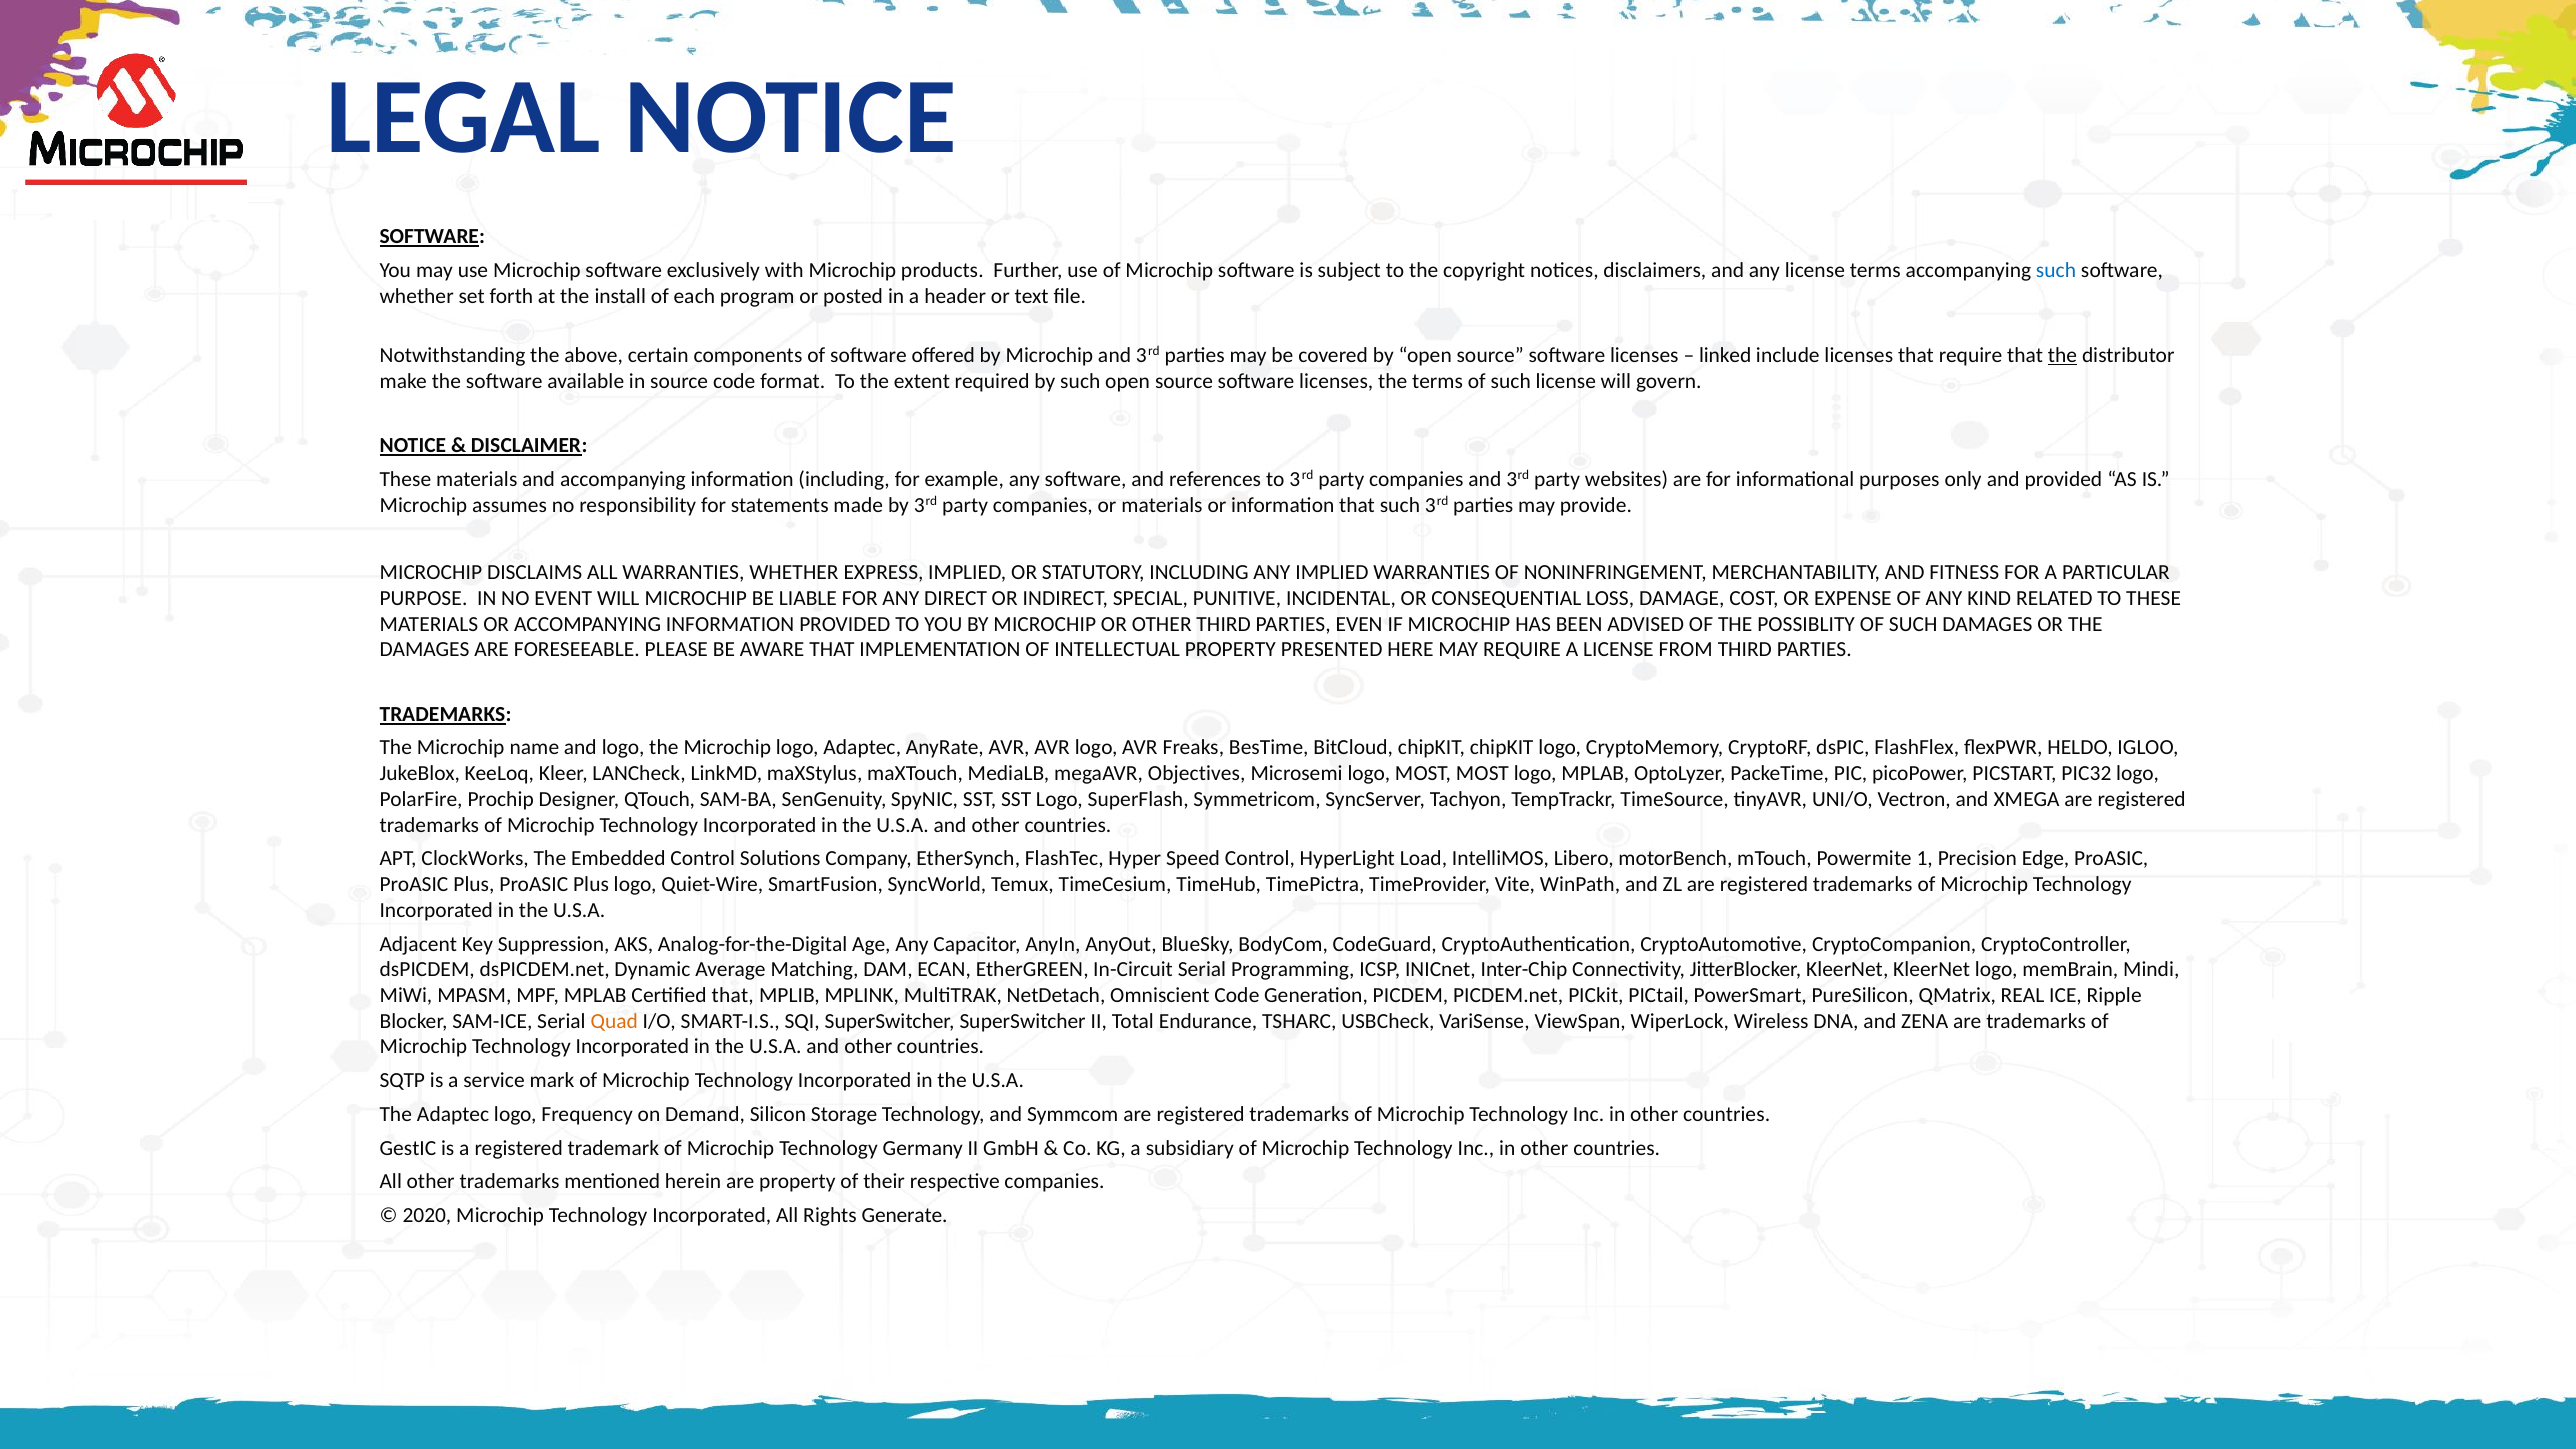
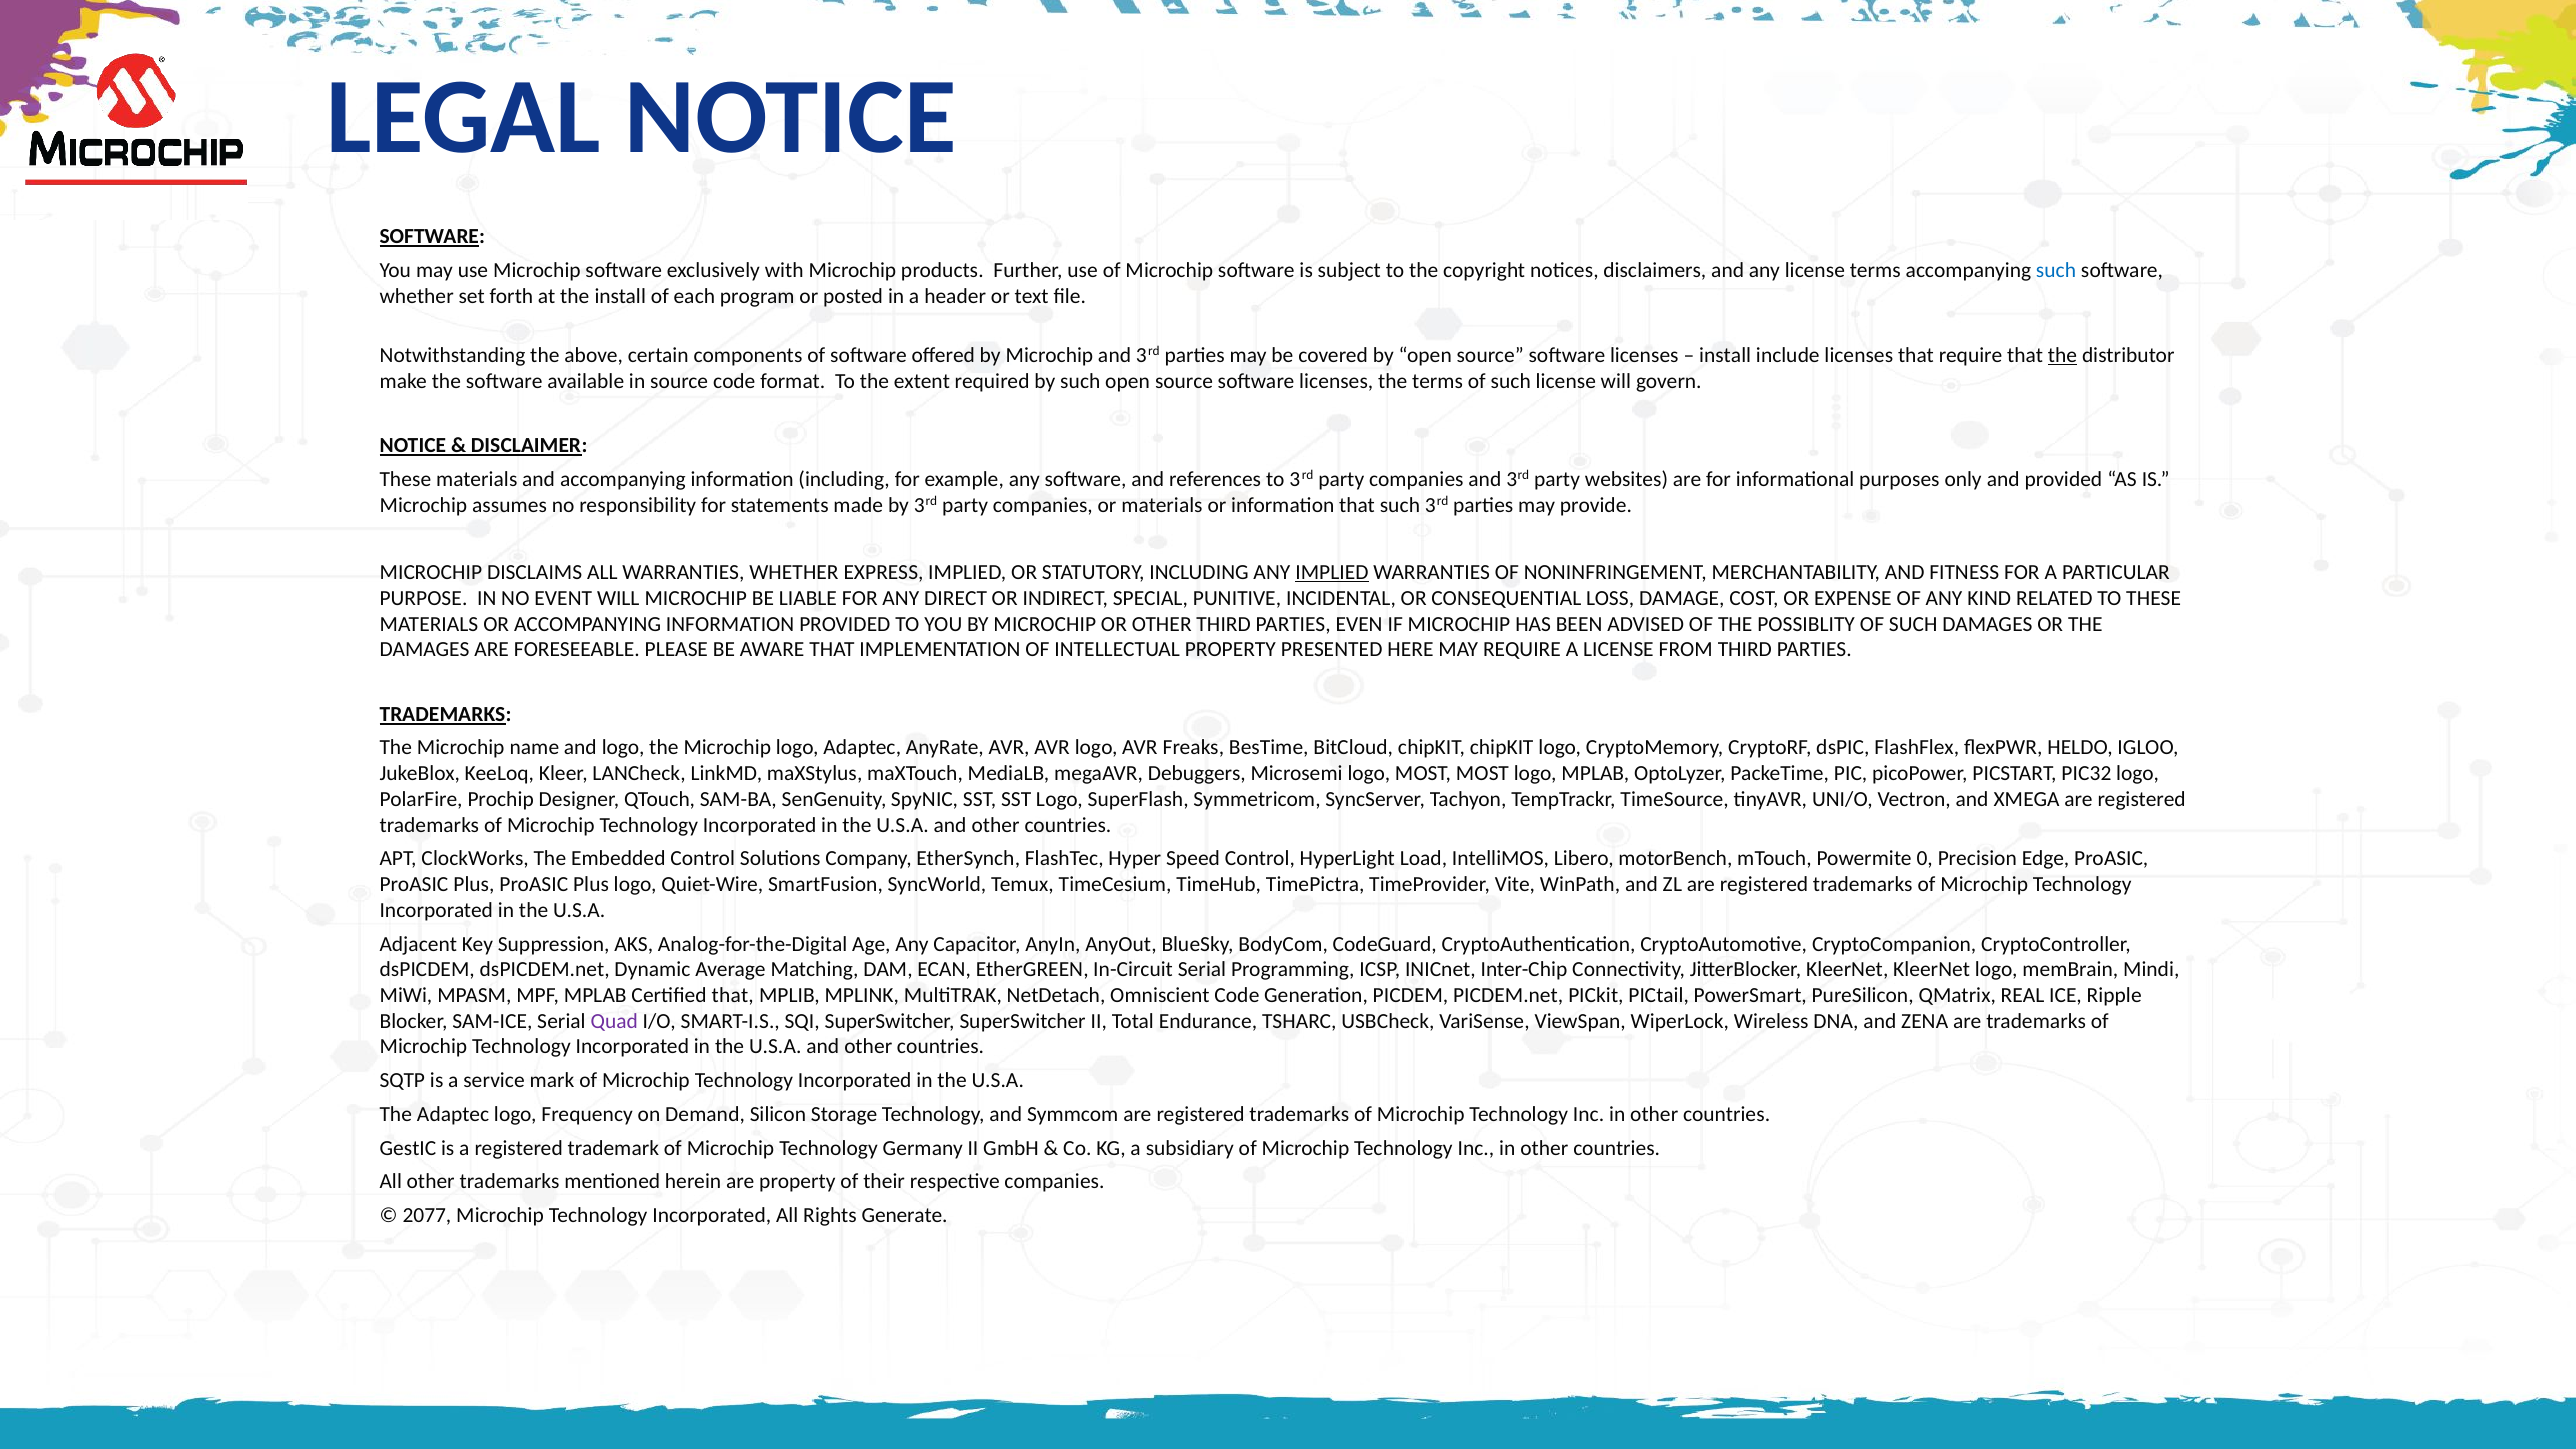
linked at (1725, 356): linked -> install
IMPLIED at (1332, 573) underline: none -> present
Objectives: Objectives -> Debuggers
1: 1 -> 0
Quad colour: orange -> purple
2020: 2020 -> 2077
